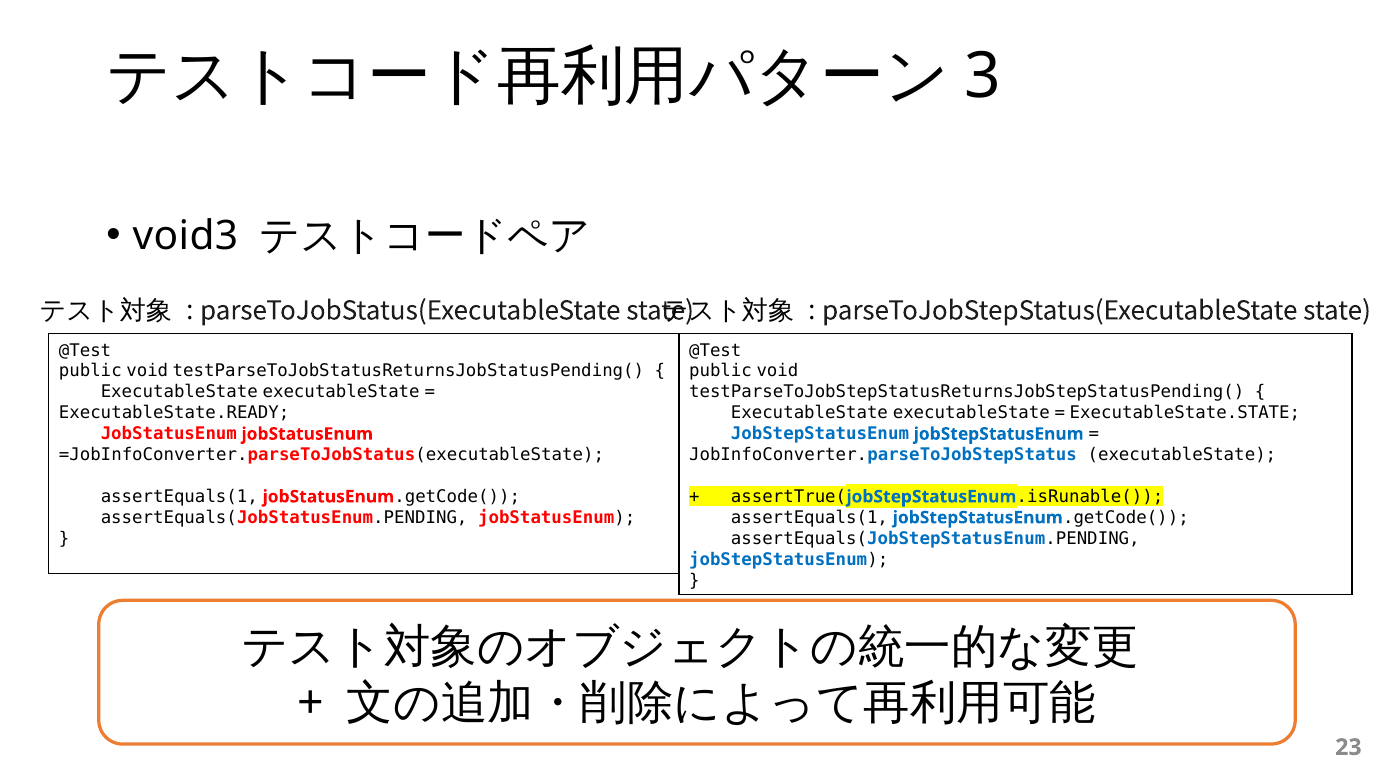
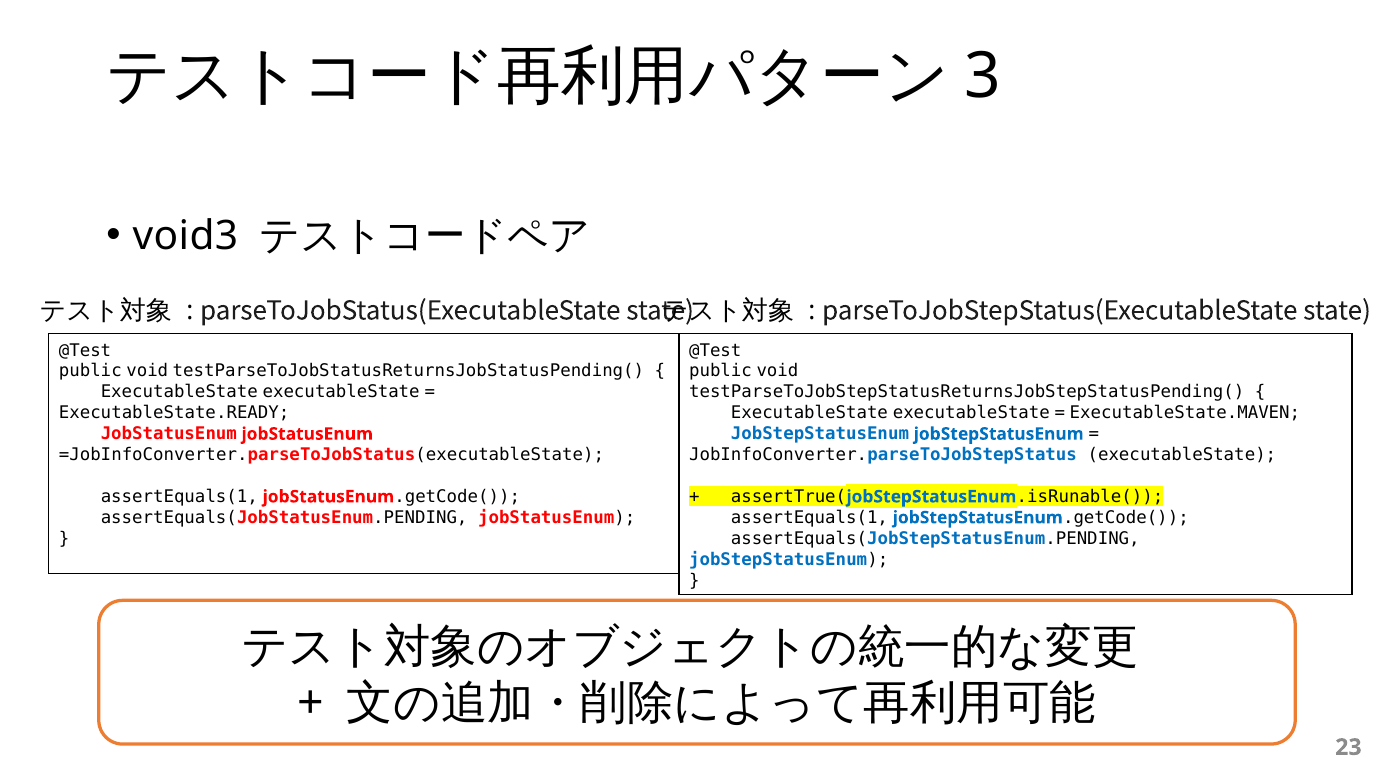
ExecutableState.STATE: ExecutableState.STATE -> ExecutableState.MAVEN
